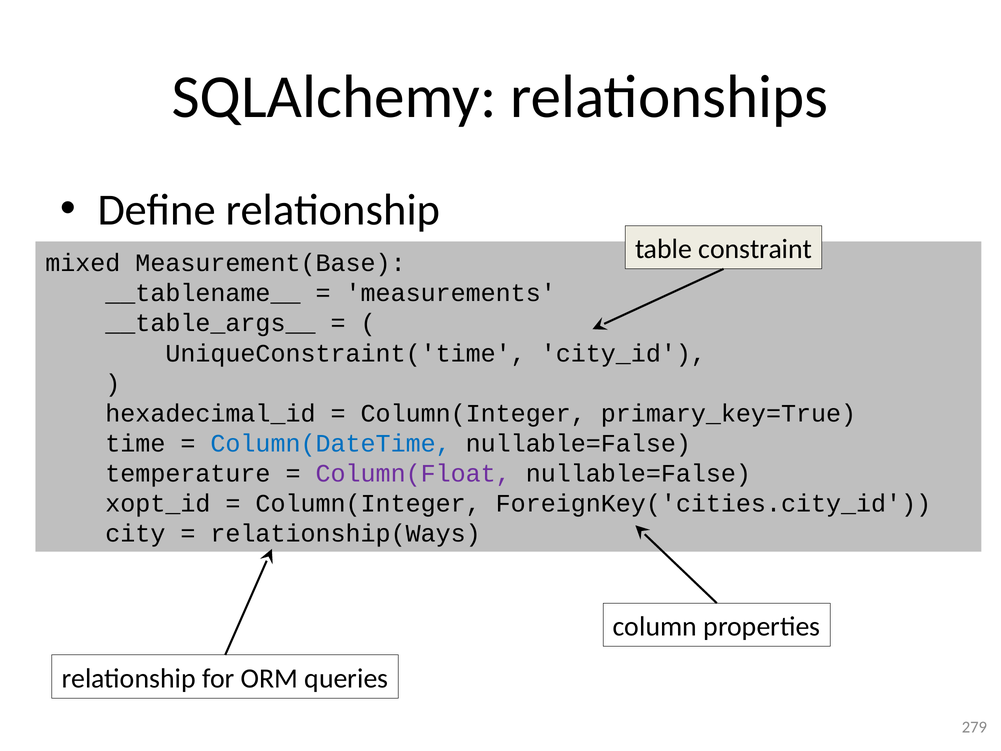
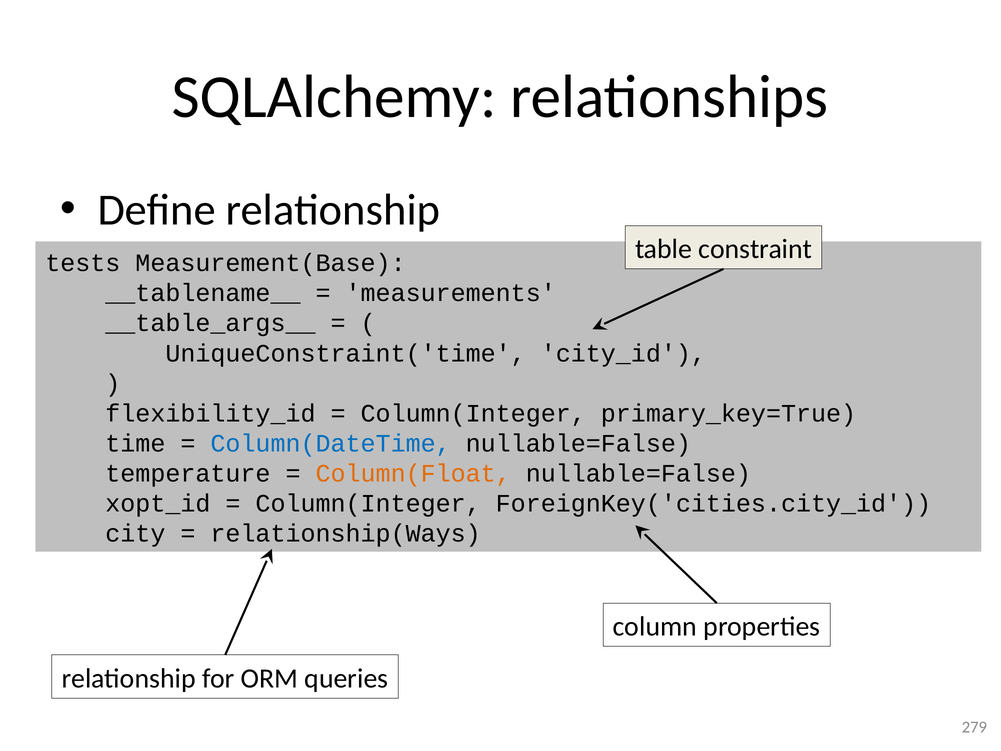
mixed: mixed -> tests
hexadecimal_id: hexadecimal_id -> flexibility_id
Column(Float colour: purple -> orange
